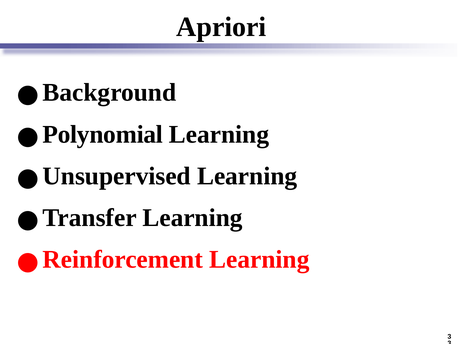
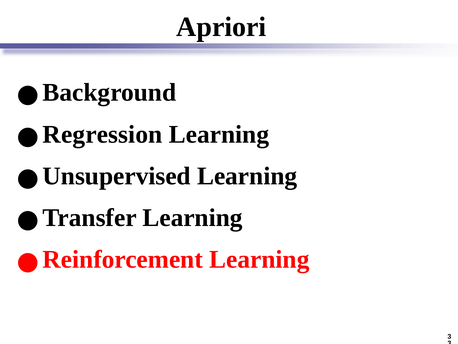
Polynomial: Polynomial -> Regression
